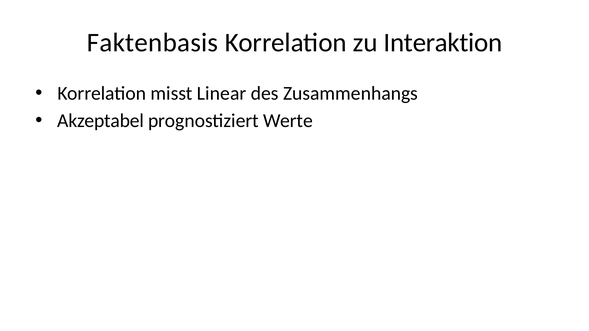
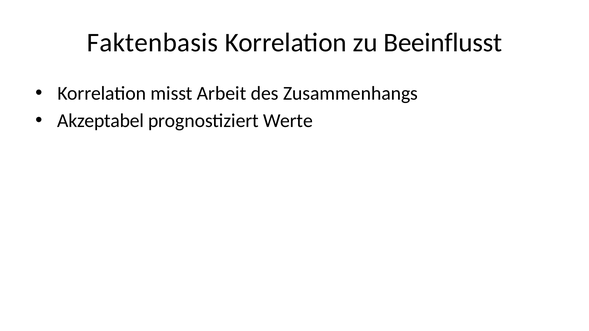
Interaktion: Interaktion -> Beeinflusst
Linear: Linear -> Arbeit
